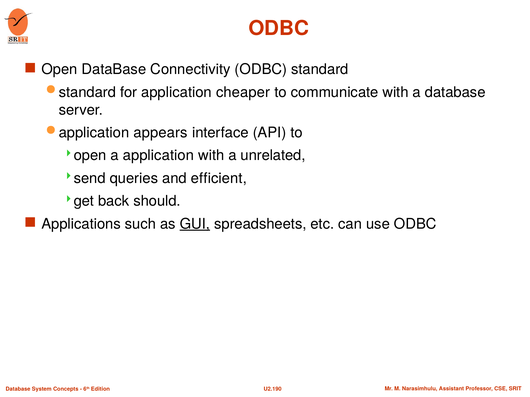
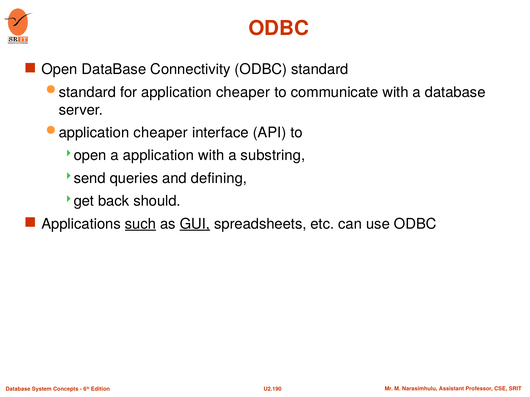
appears at (161, 133): appears -> cheaper
unrelated: unrelated -> substring
efficient: efficient -> defining
such underline: none -> present
